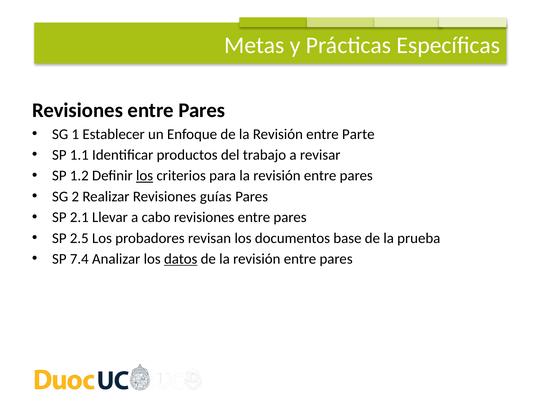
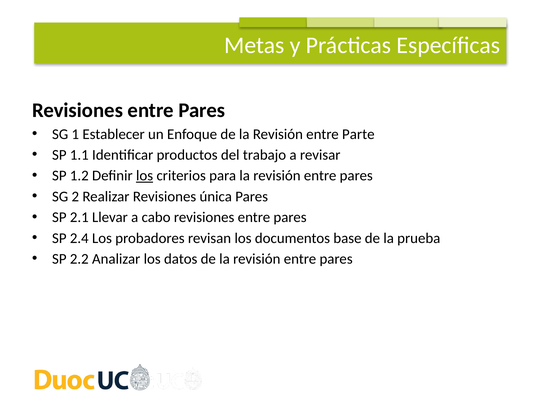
guías: guías -> única
2.5: 2.5 -> 2.4
7.4: 7.4 -> 2.2
datos underline: present -> none
